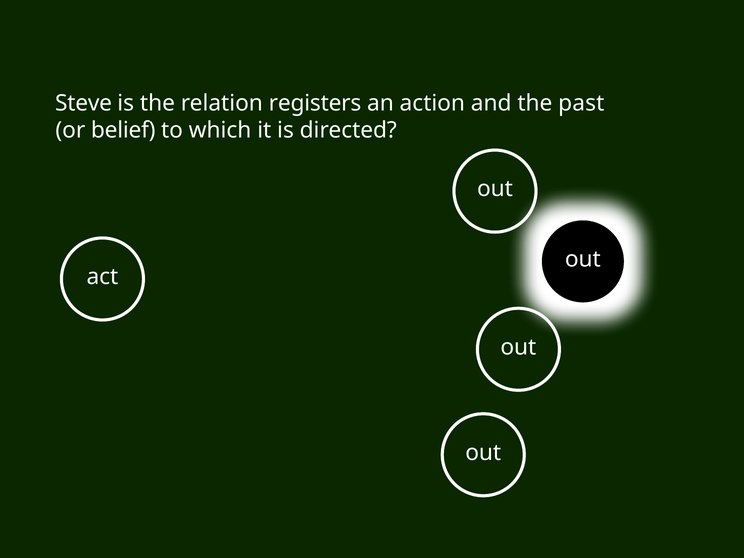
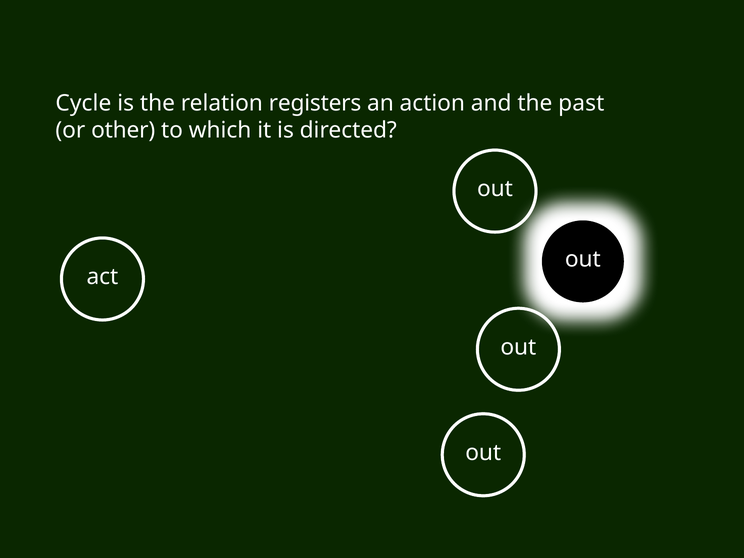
Steve: Steve -> Cycle
belief: belief -> other
